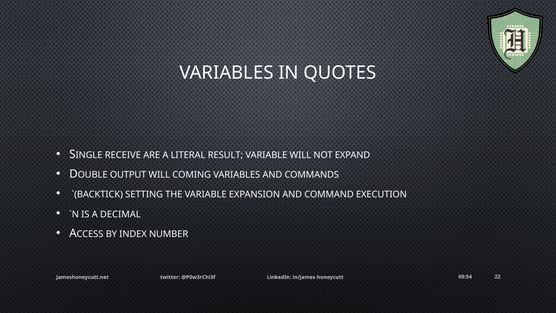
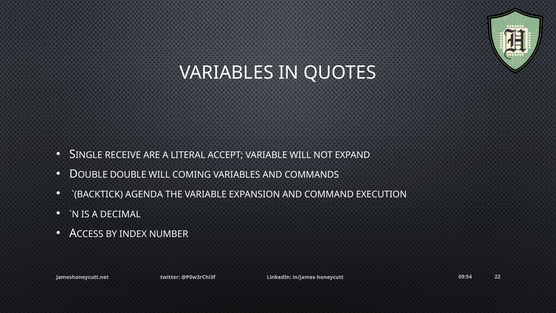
RESULT: RESULT -> ACCEPT
OUTPUT: OUTPUT -> DOUBLE
SETTING: SETTING -> AGENDA
